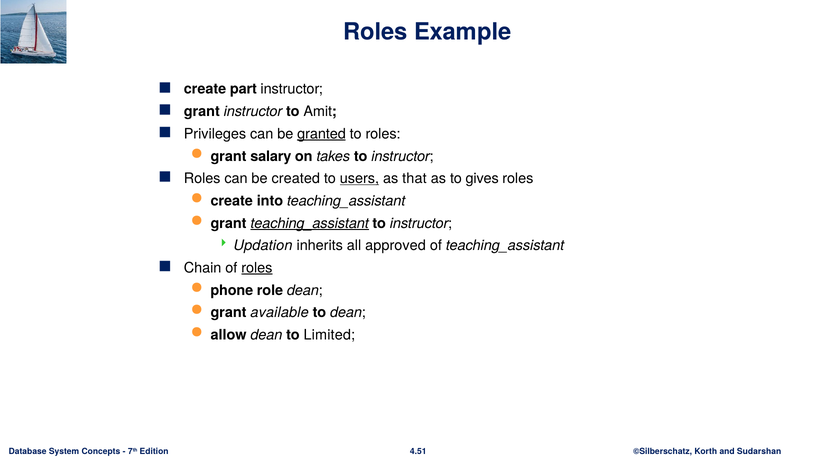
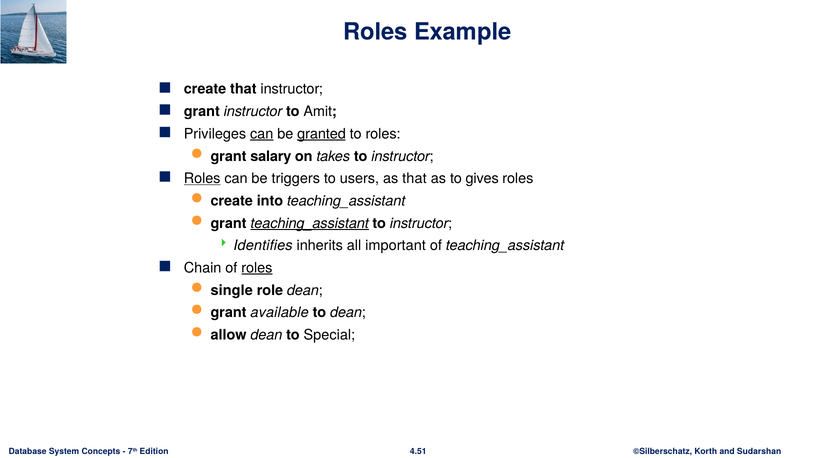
create part: part -> that
can at (262, 134) underline: none -> present
Roles at (202, 178) underline: none -> present
created: created -> triggers
users underline: present -> none
Updation: Updation -> Identifies
approved: approved -> important
phone: phone -> single
Limited: Limited -> Special
